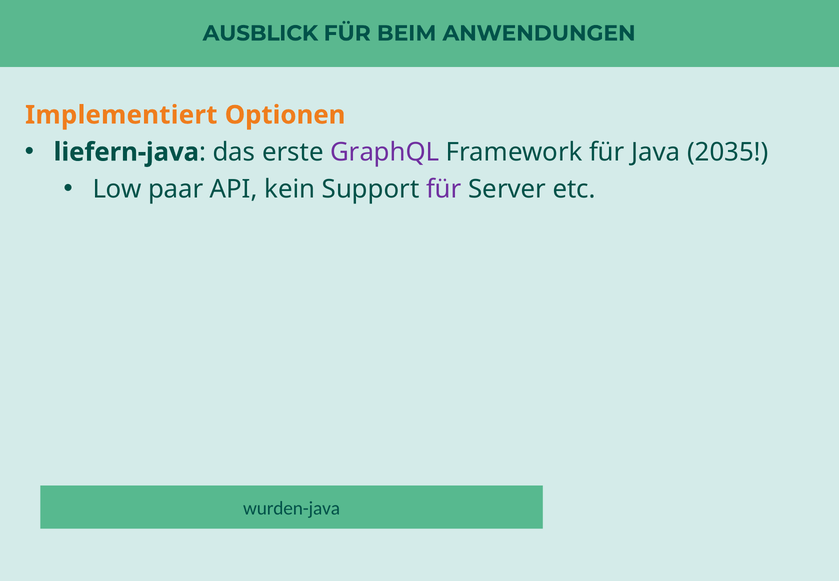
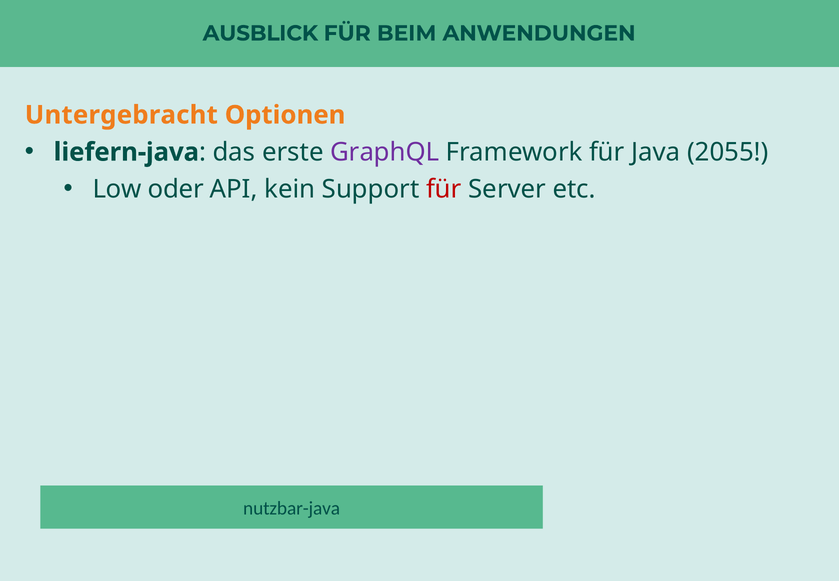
Implementiert: Implementiert -> Untergebracht
2035: 2035 -> 2055
paar: paar -> oder
für at (444, 189) colour: purple -> red
wurden-java: wurden-java -> nutzbar-java
